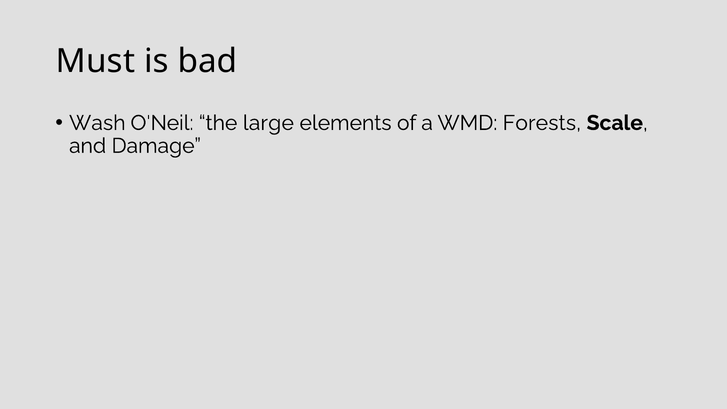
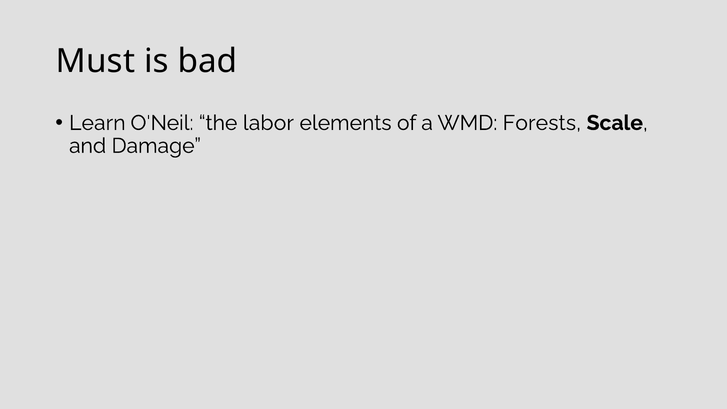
Wash: Wash -> Learn
large: large -> labor
